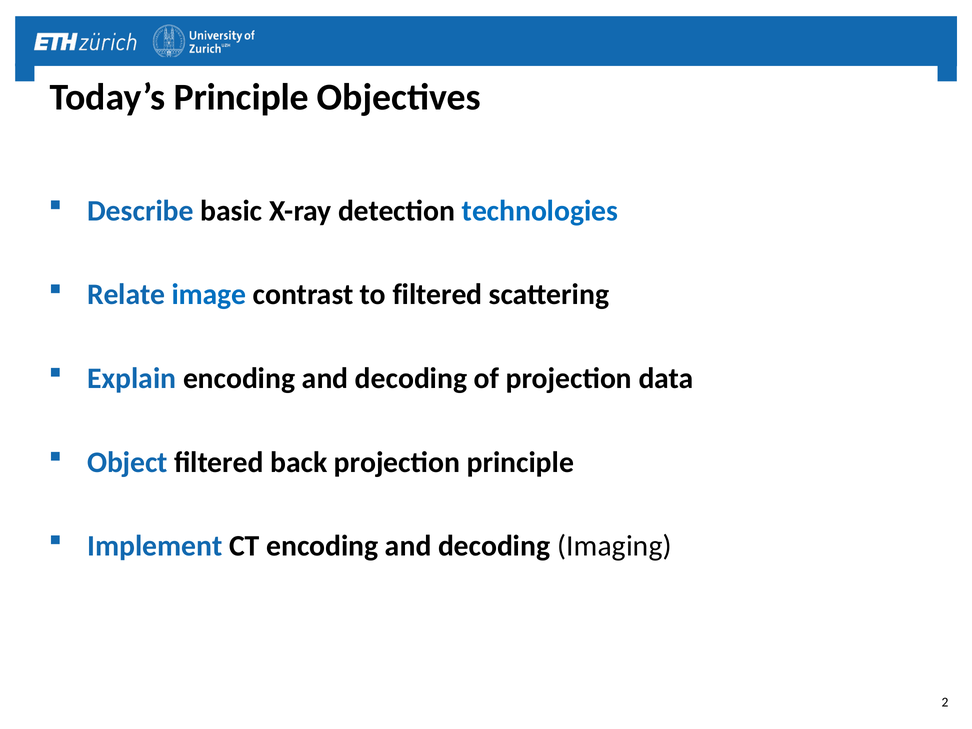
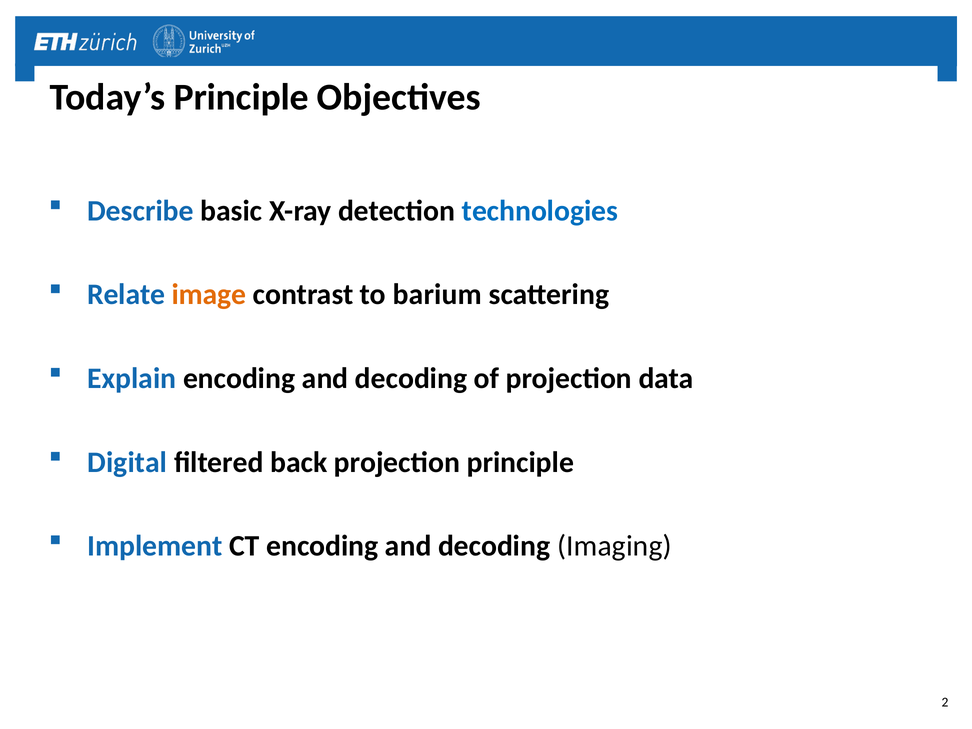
image colour: blue -> orange
to filtered: filtered -> barium
Object: Object -> Digital
